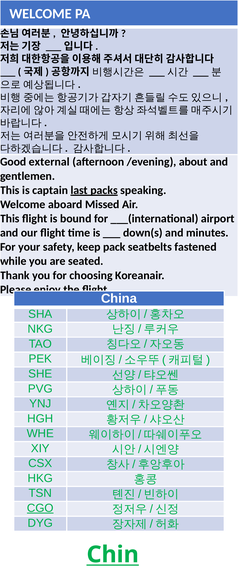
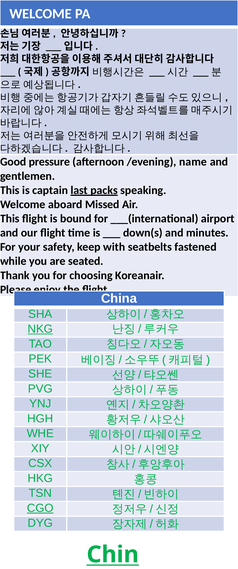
external: external -> pressure
about: about -> name
pack: pack -> with
NKG underline: none -> present
